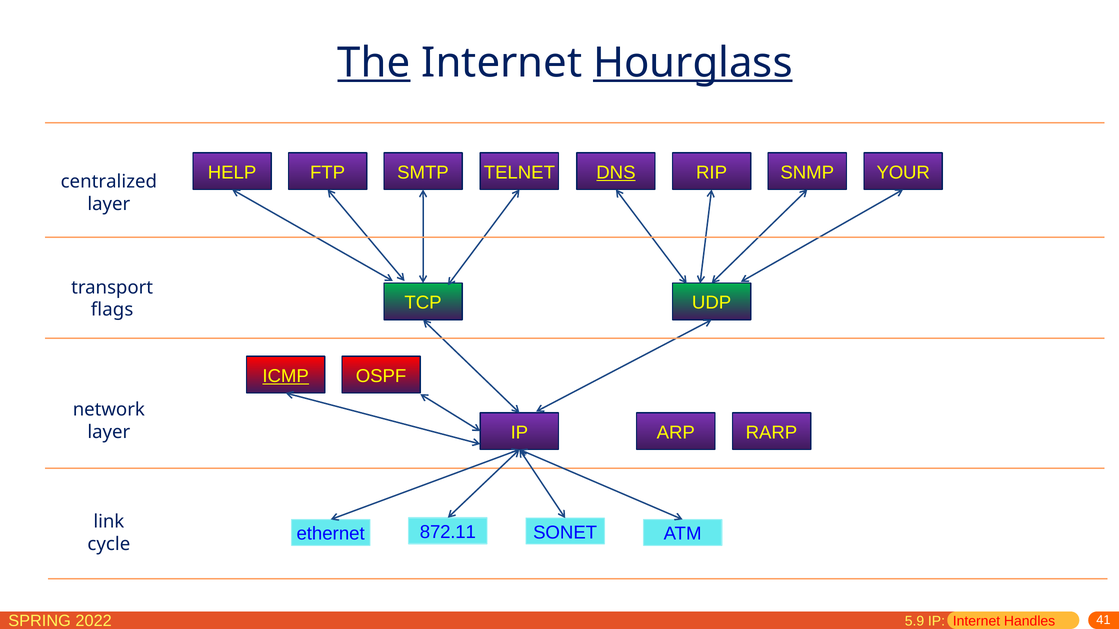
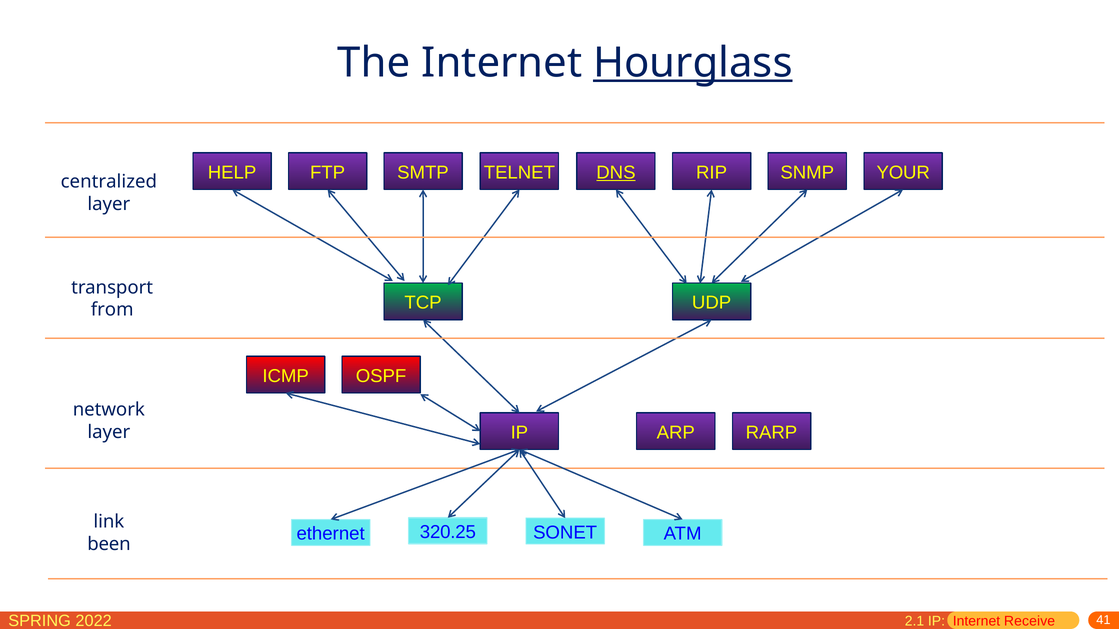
The underline: present -> none
flags: flags -> from
ICMP underline: present -> none
872.11: 872.11 -> 320.25
cycle: cycle -> been
5.9: 5.9 -> 2.1
Handles: Handles -> Receive
